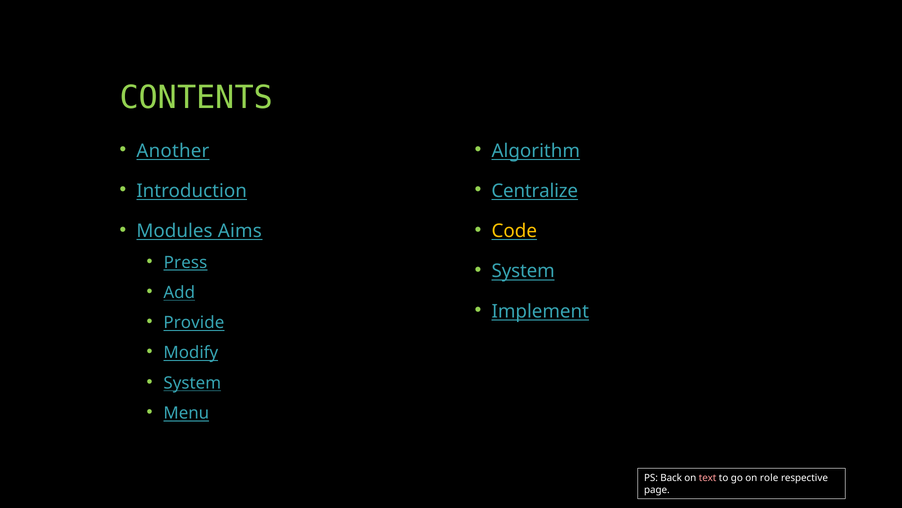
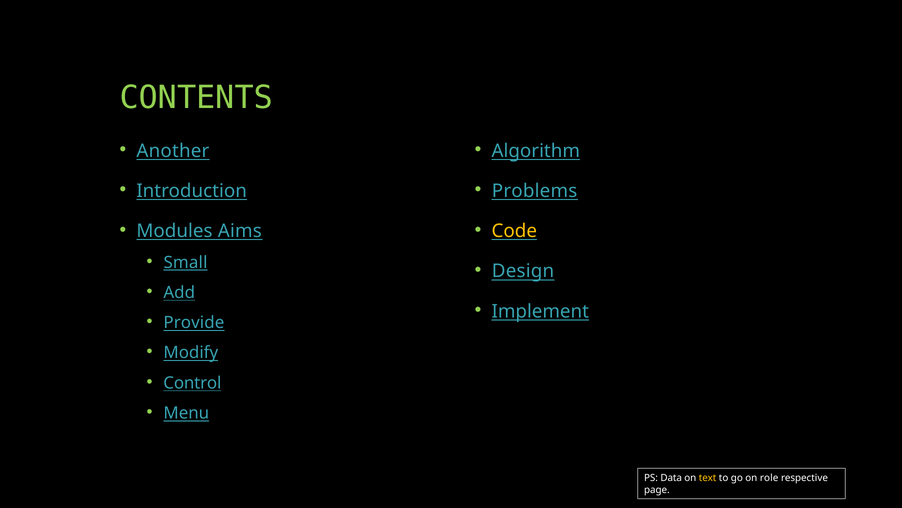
Centralize: Centralize -> Problems
Press: Press -> Small
System at (523, 271): System -> Design
System at (192, 383): System -> Control
Back: Back -> Data
text colour: pink -> yellow
